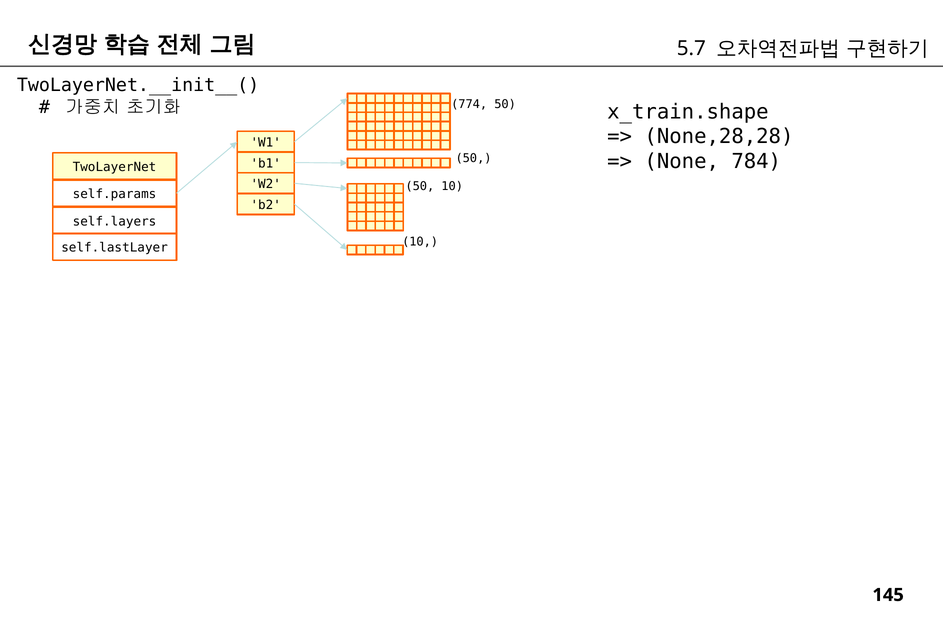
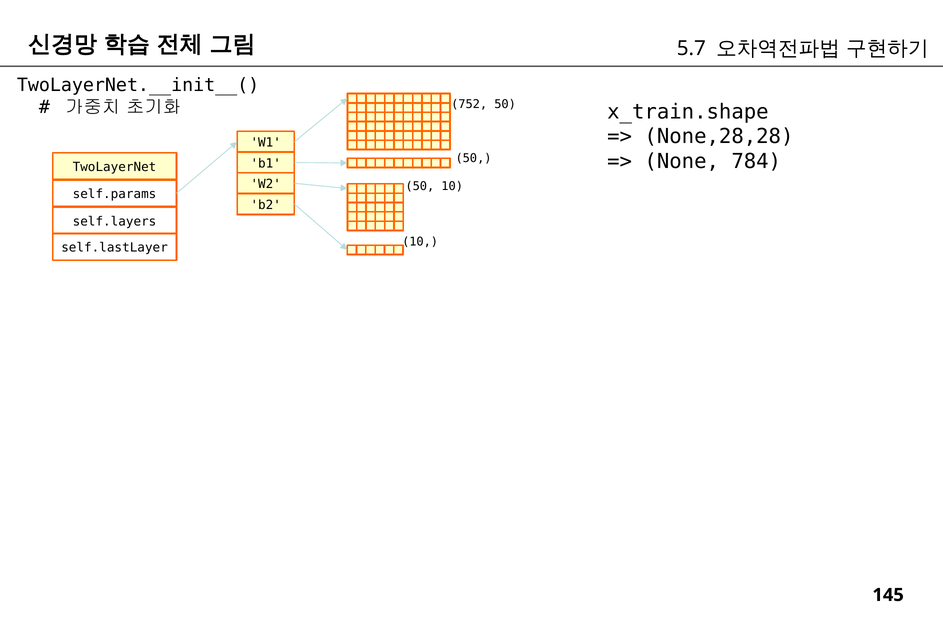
774: 774 -> 752
